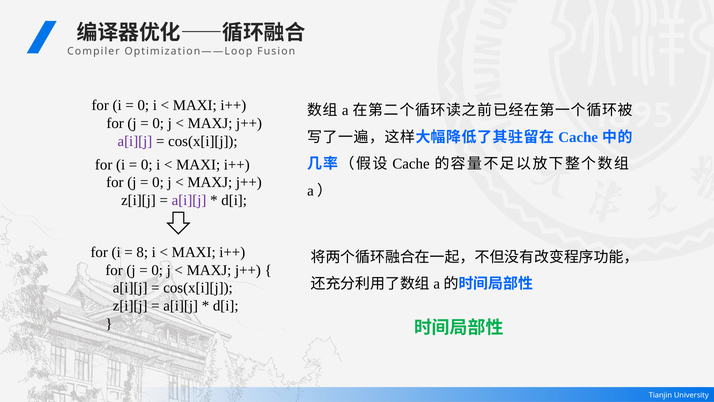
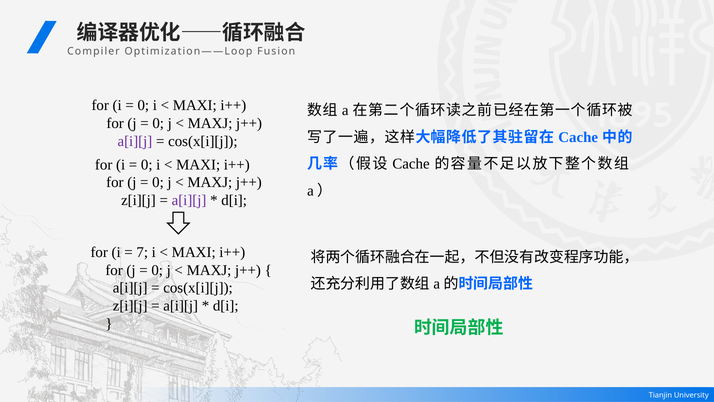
8: 8 -> 7
